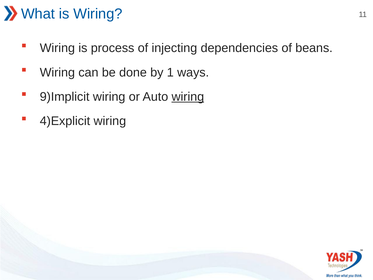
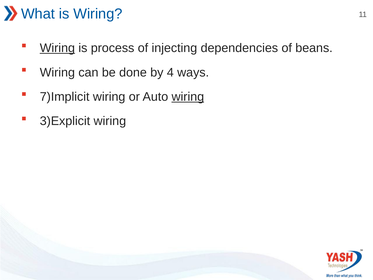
Wiring at (57, 48) underline: none -> present
1: 1 -> 4
9)Implicit: 9)Implicit -> 7)Implicit
4)Explicit: 4)Explicit -> 3)Explicit
